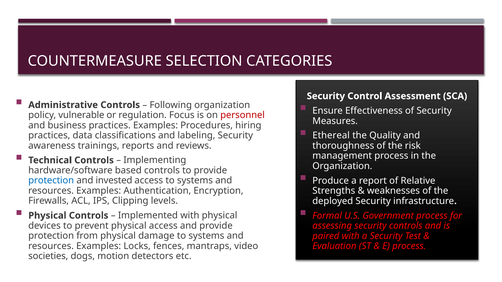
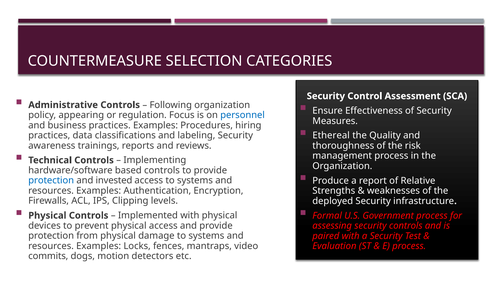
vulnerable: vulnerable -> appearing
personnel colour: red -> blue
societies: societies -> commits
